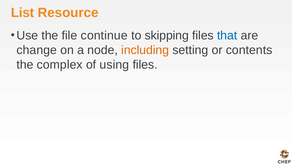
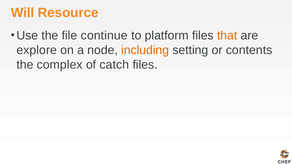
List: List -> Will
skipping: skipping -> platform
that colour: blue -> orange
change: change -> explore
using: using -> catch
